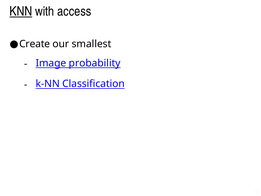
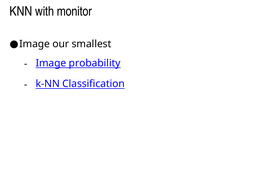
KNN underline: present -> none
access: access -> monitor
Create at (35, 44): Create -> Image
